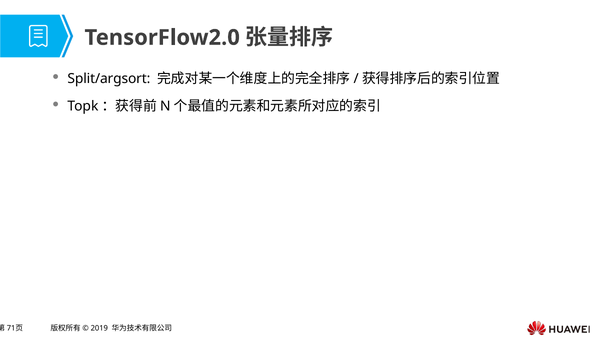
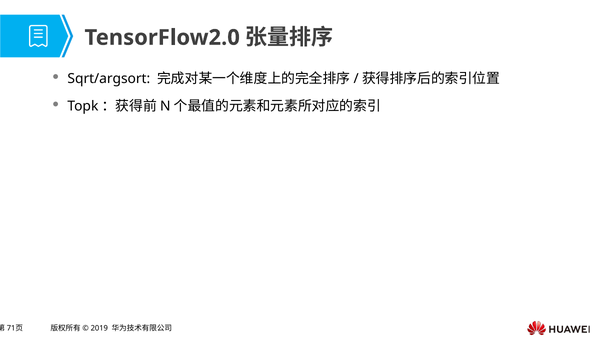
Split/argsort: Split/argsort -> Sqrt/argsort
